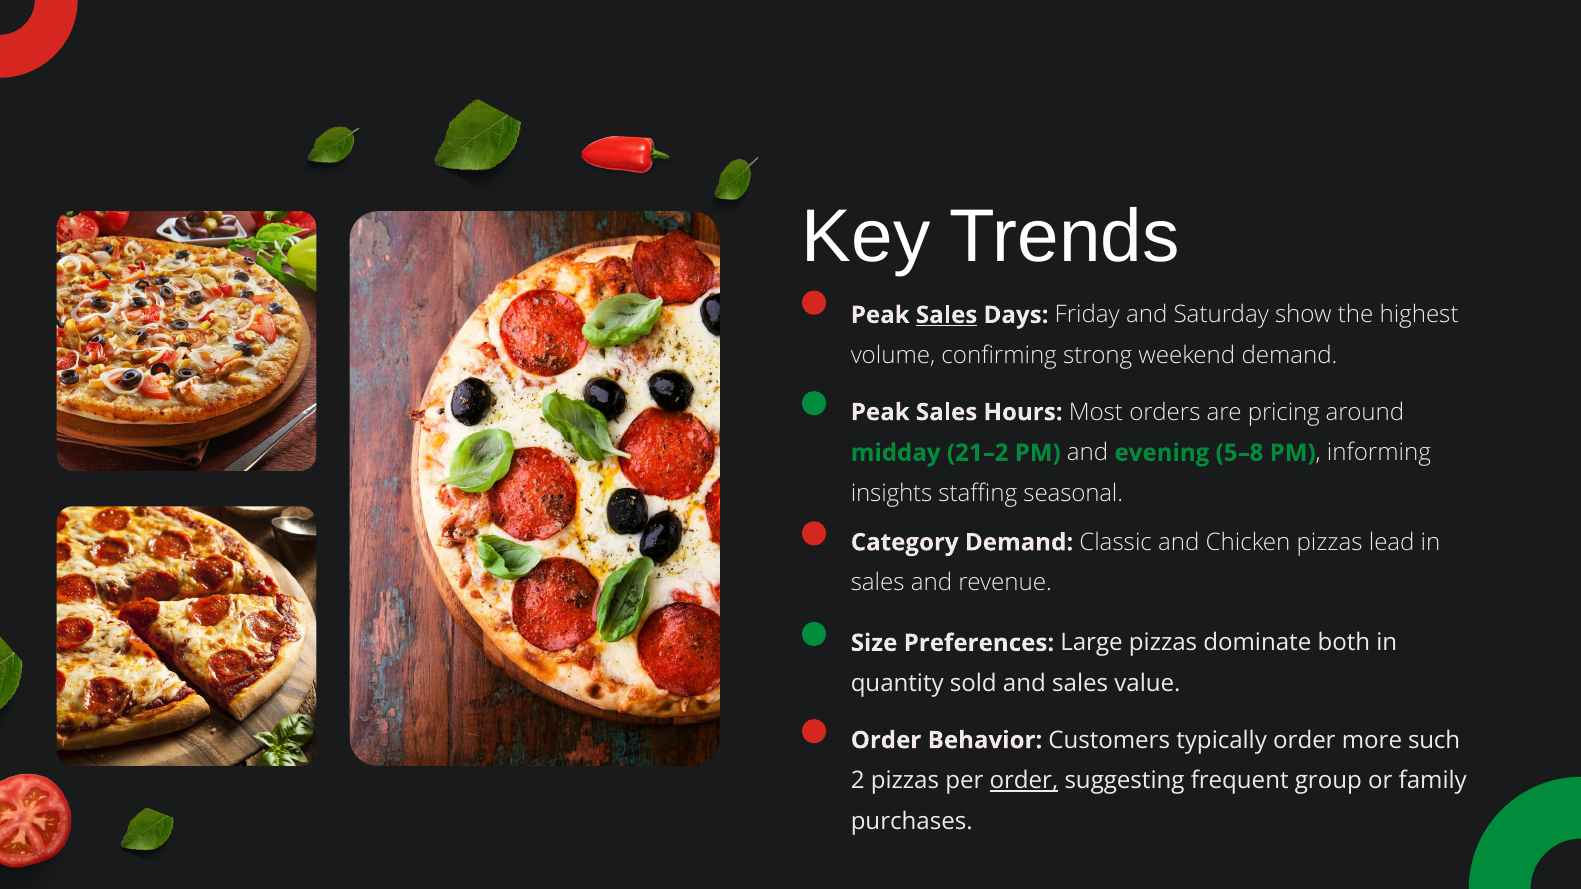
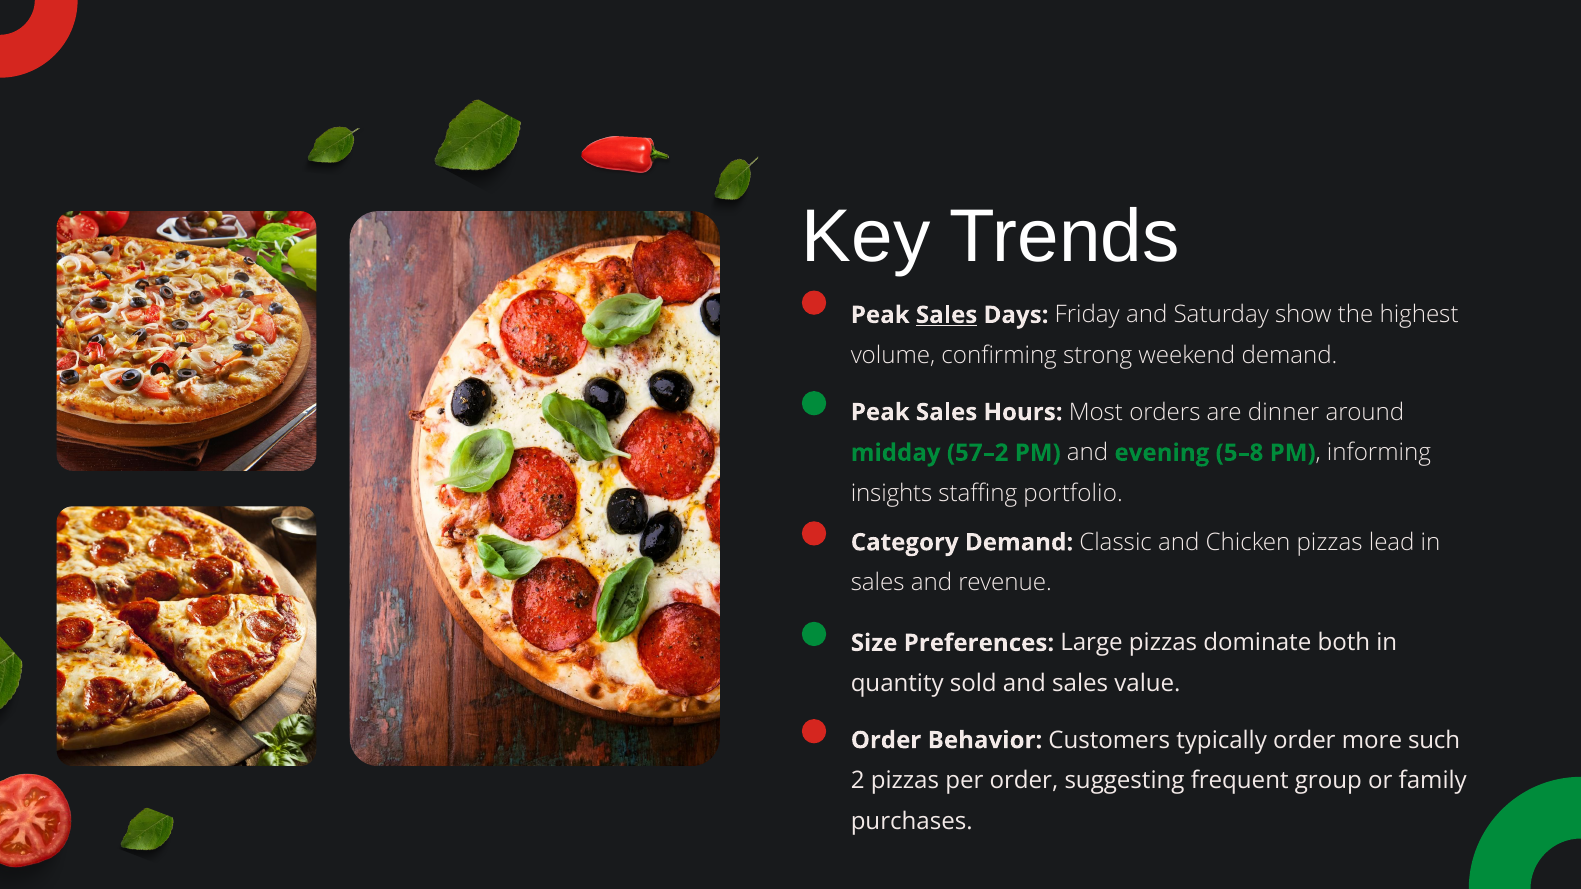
pricing: pricing -> dinner
21–2: 21–2 -> 57–2
seasonal: seasonal -> portfolio
order at (1024, 781) underline: present -> none
